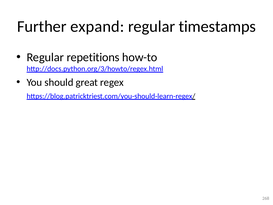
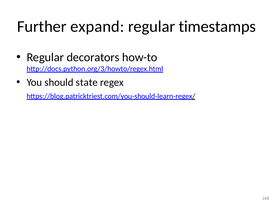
repetitions: repetitions -> decorators
great: great -> state
